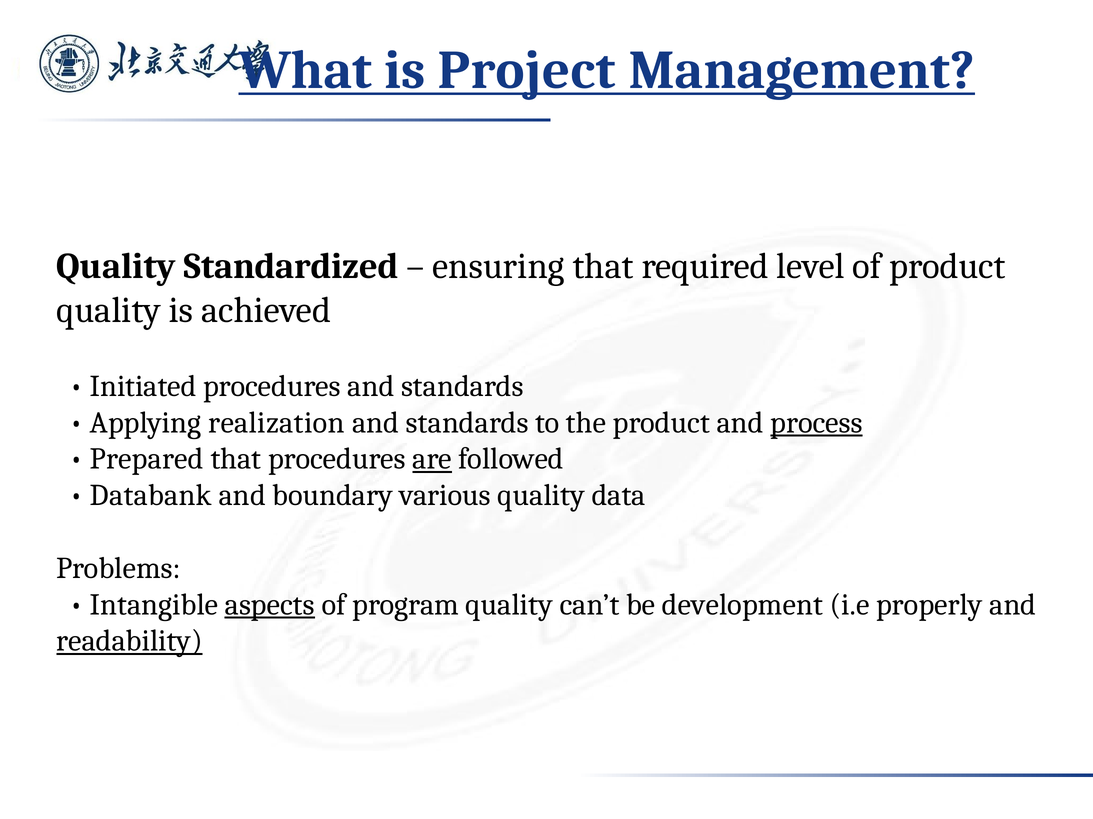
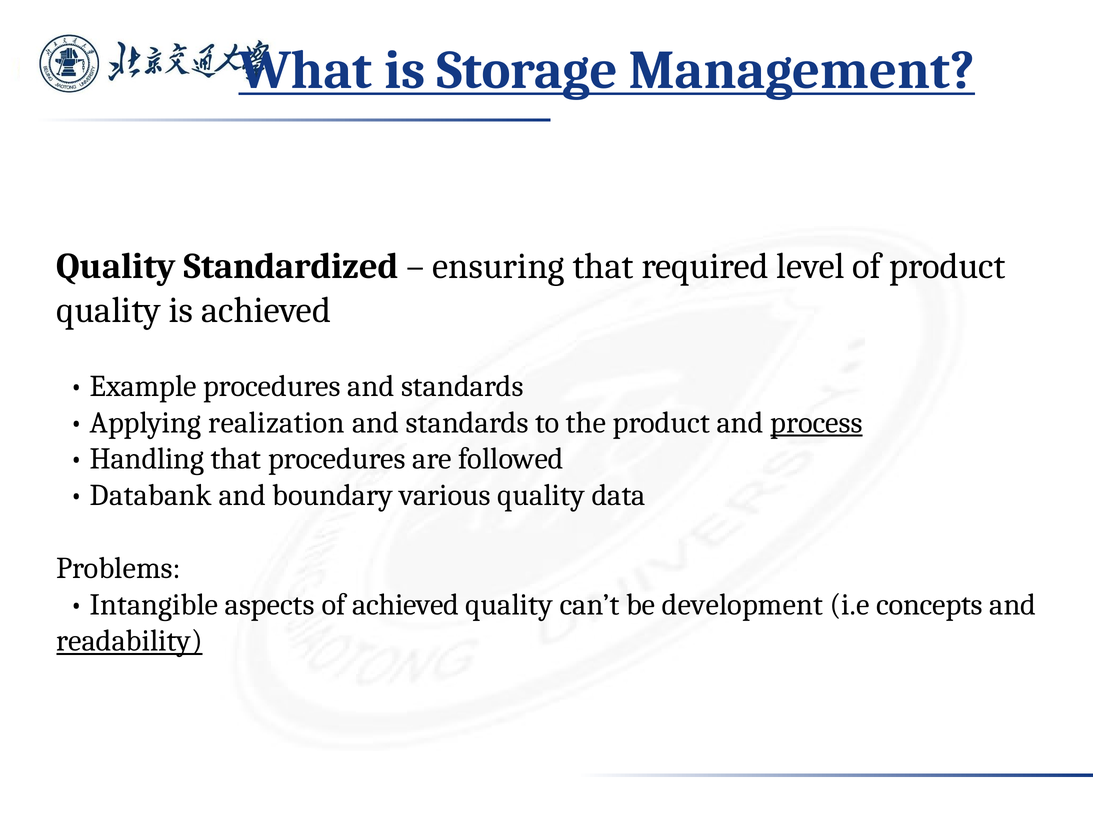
Project: Project -> Storage
Initiated: Initiated -> Example
Prepared: Prepared -> Handling
are underline: present -> none
aspects underline: present -> none
of program: program -> achieved
properly: properly -> concepts
